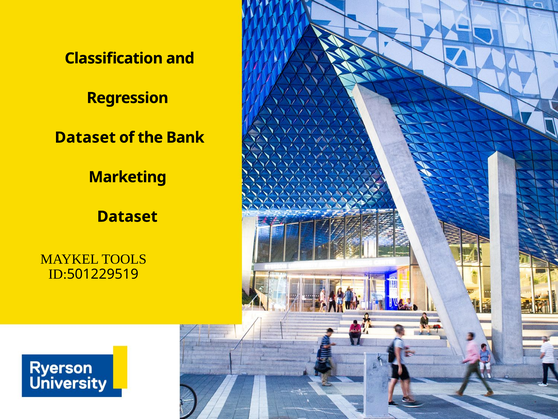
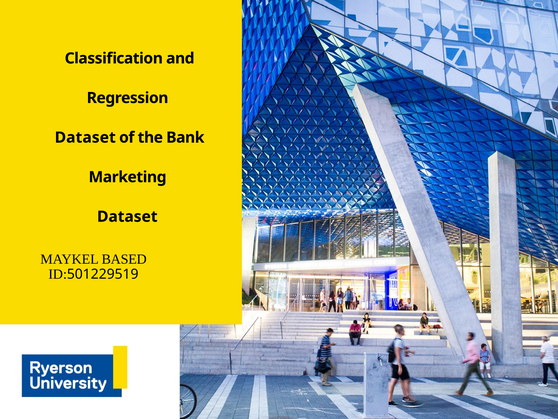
TOOLS: TOOLS -> BASED
